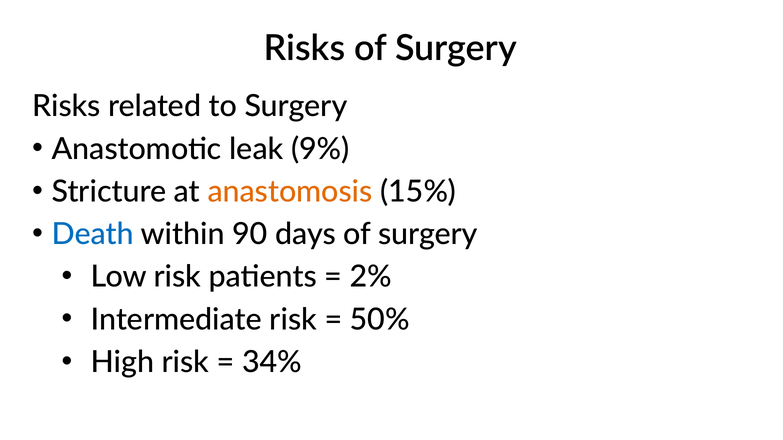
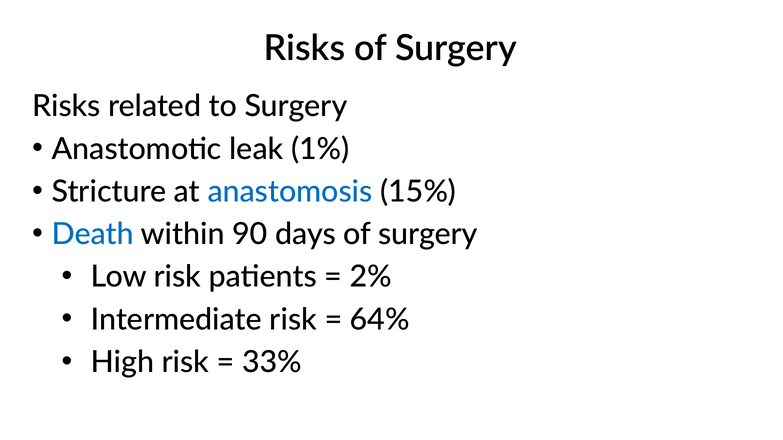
9%: 9% -> 1%
anastomosis colour: orange -> blue
50%: 50% -> 64%
34%: 34% -> 33%
